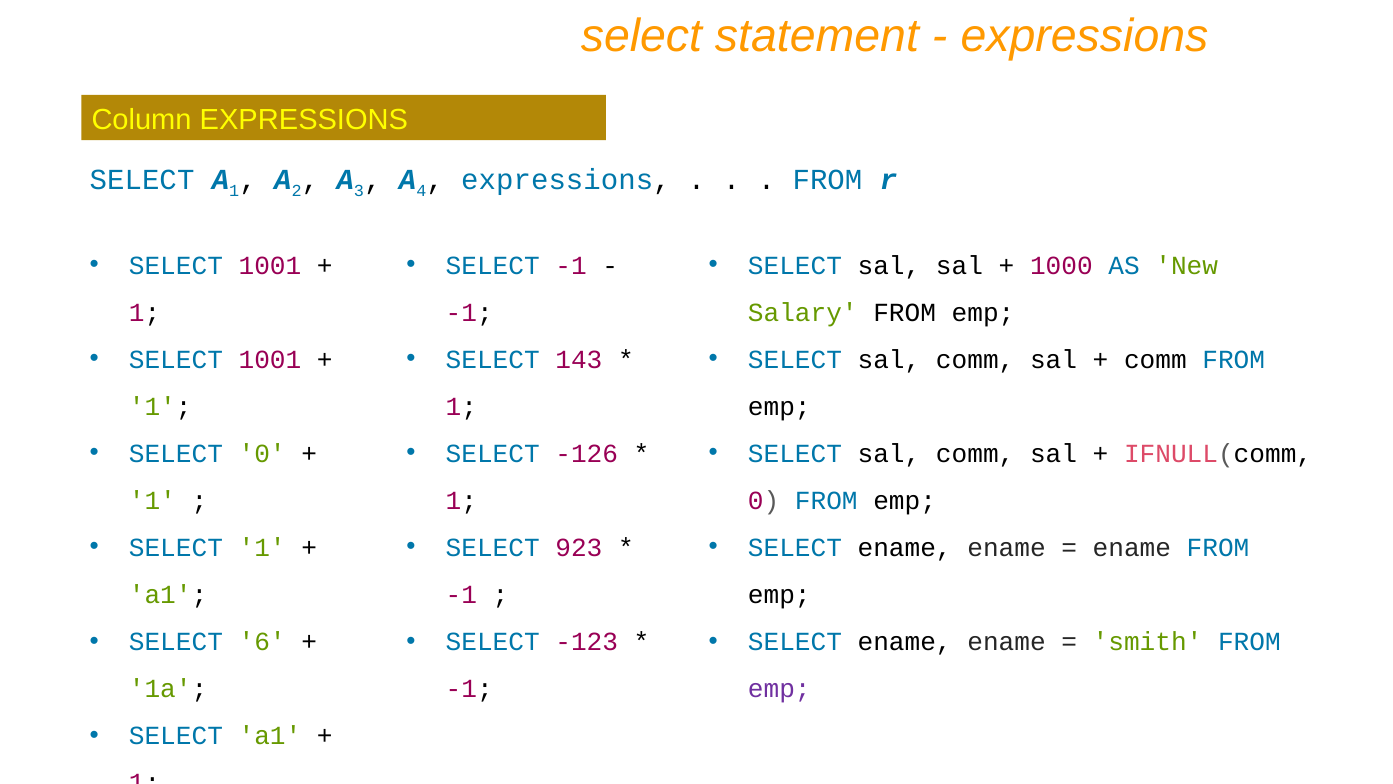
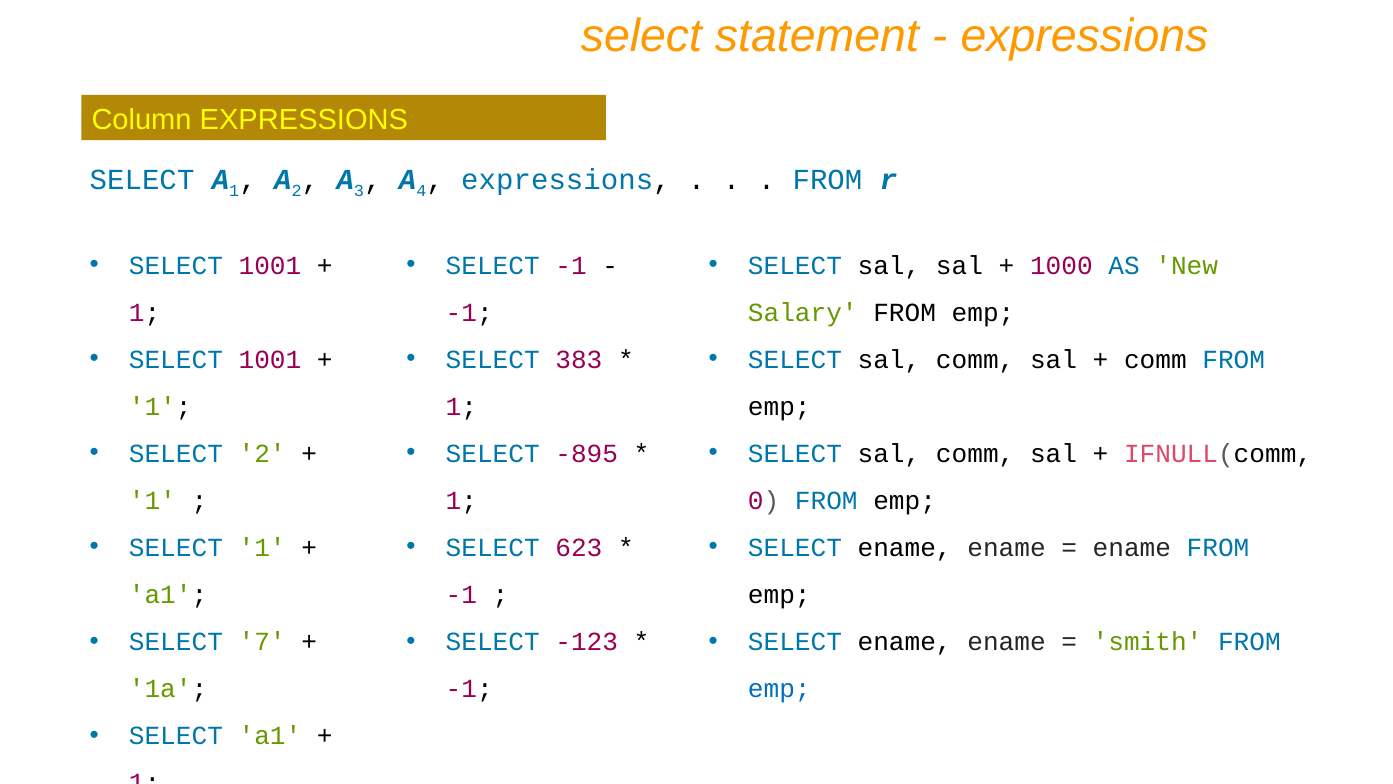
143: 143 -> 383
SELECT 0: 0 -> 2
-126: -126 -> -895
923: 923 -> 623
6: 6 -> 7
emp at (779, 688) colour: purple -> blue
